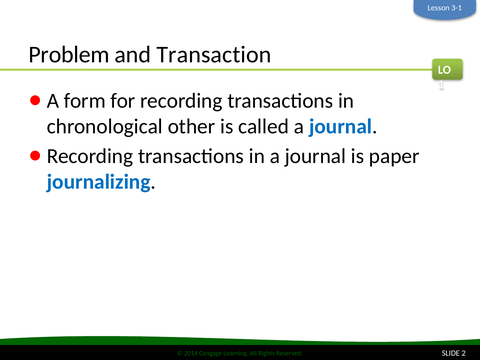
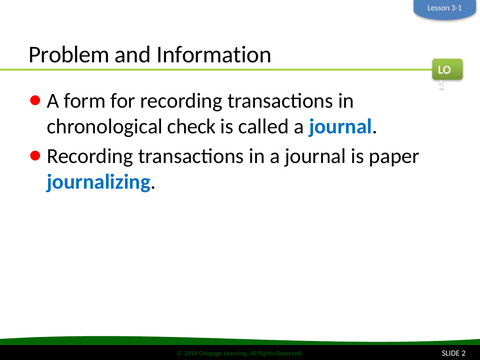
Transaction: Transaction -> Information
other: other -> check
